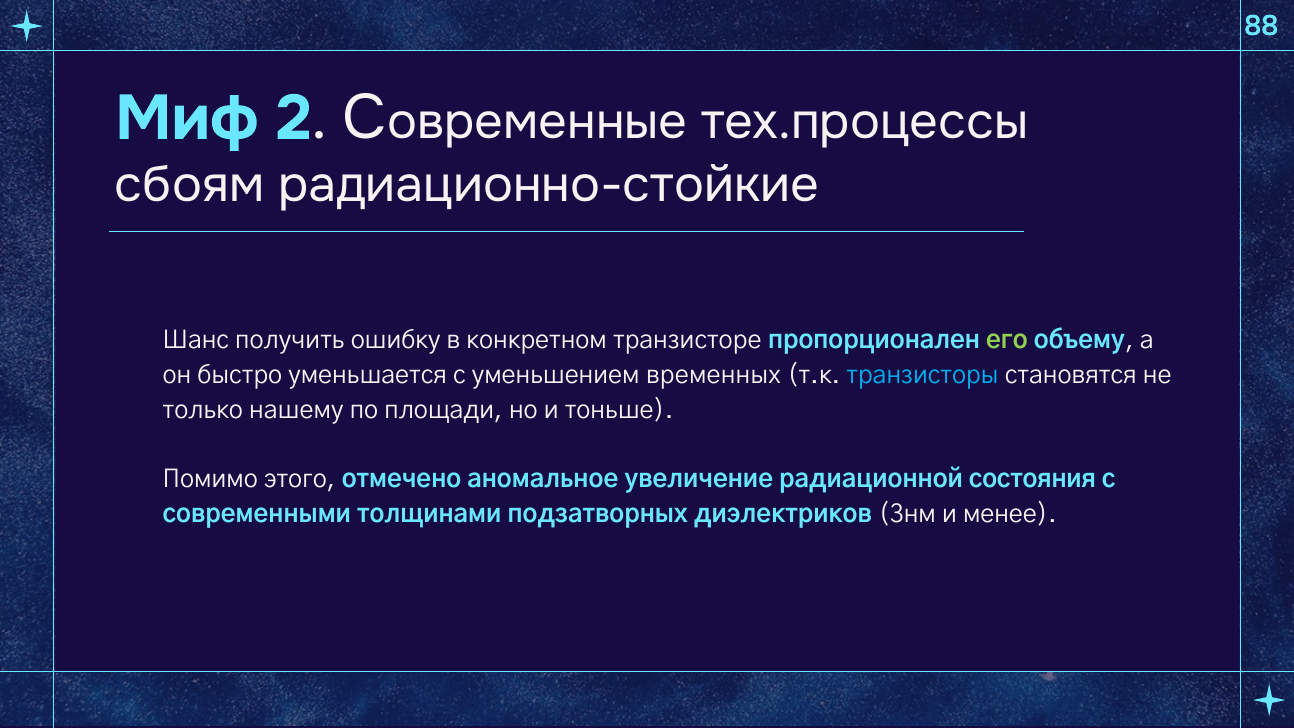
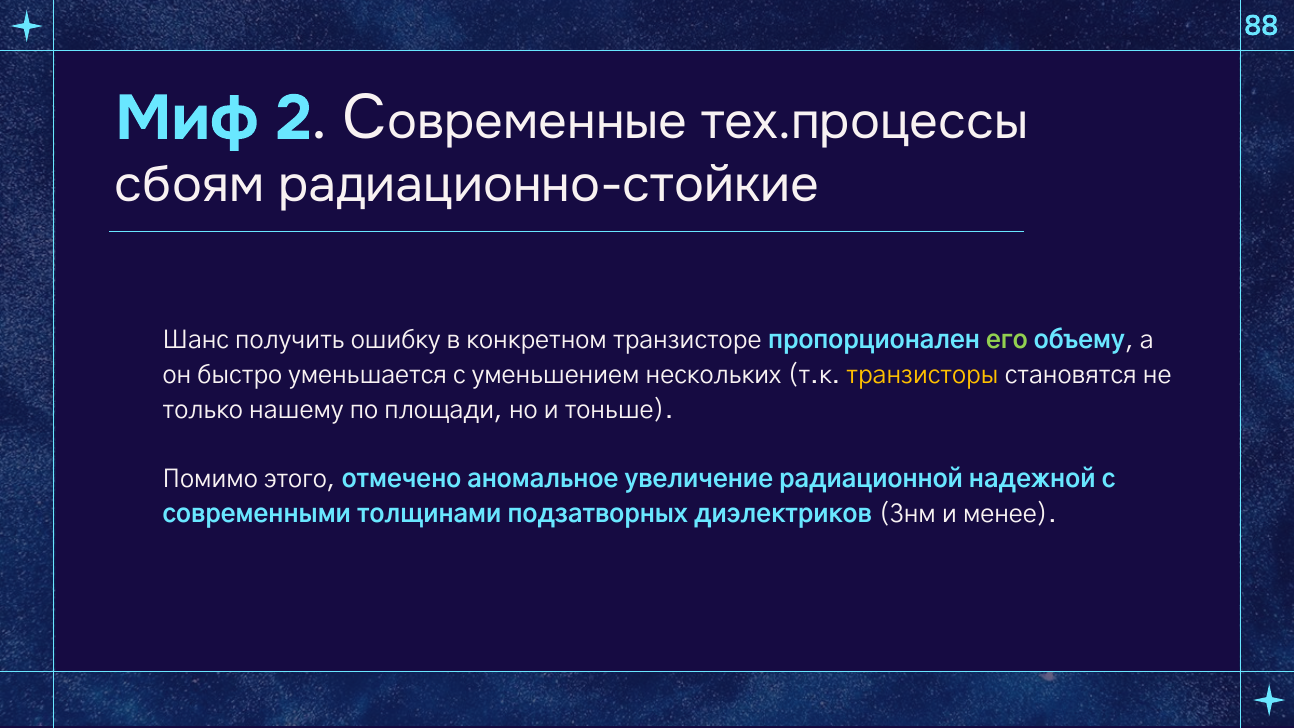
временных: временных -> нескольких
транзисторы colour: light blue -> yellow
состояния: состояния -> надежной
